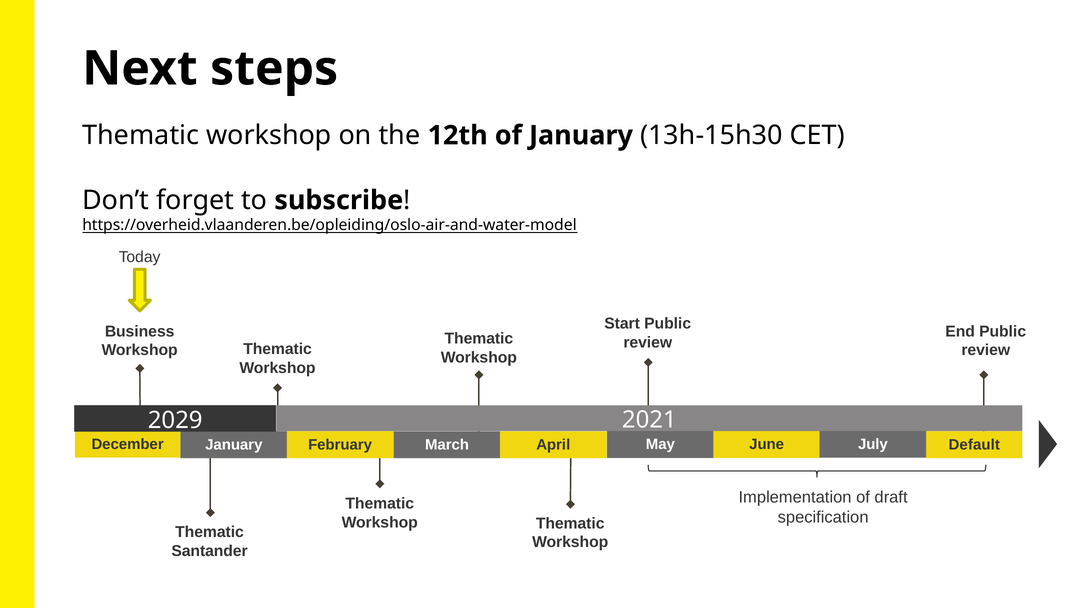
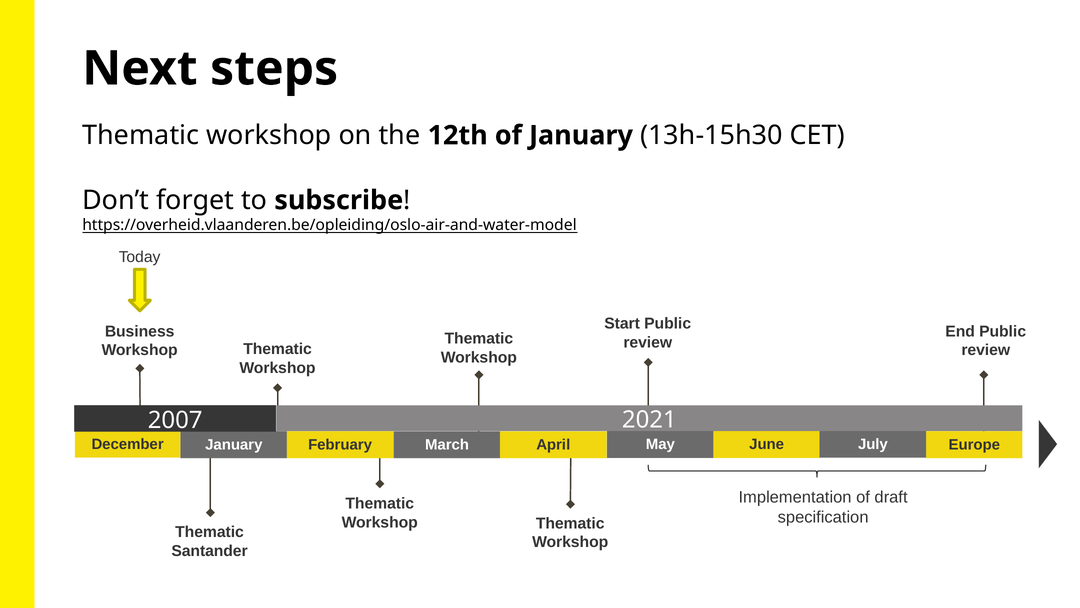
2029: 2029 -> 2007
Default: Default -> Europe
